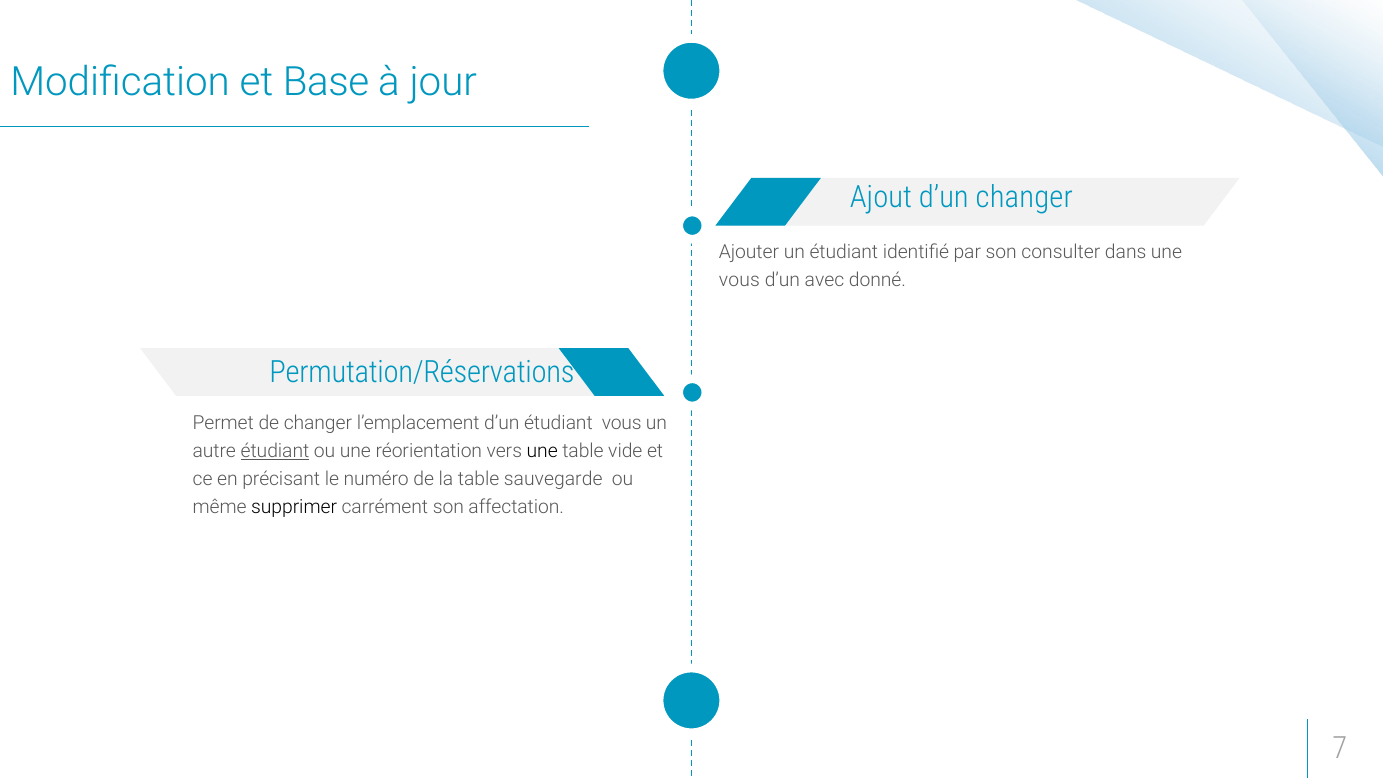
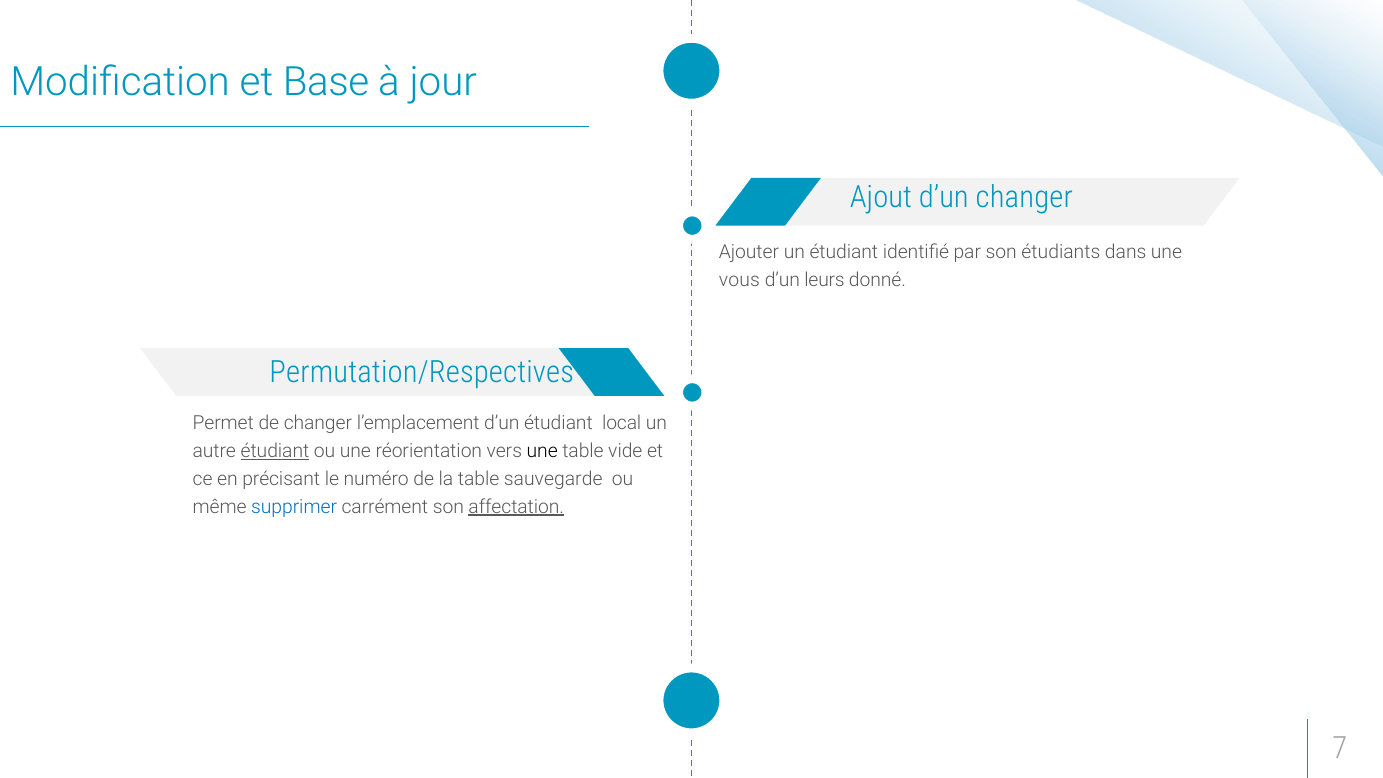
consulter: consulter -> étudiants
avec: avec -> leurs
Permutation/Réservations: Permutation/Réservations -> Permutation/Respectives
étudiant vous: vous -> local
supprimer colour: black -> blue
affectation underline: none -> present
